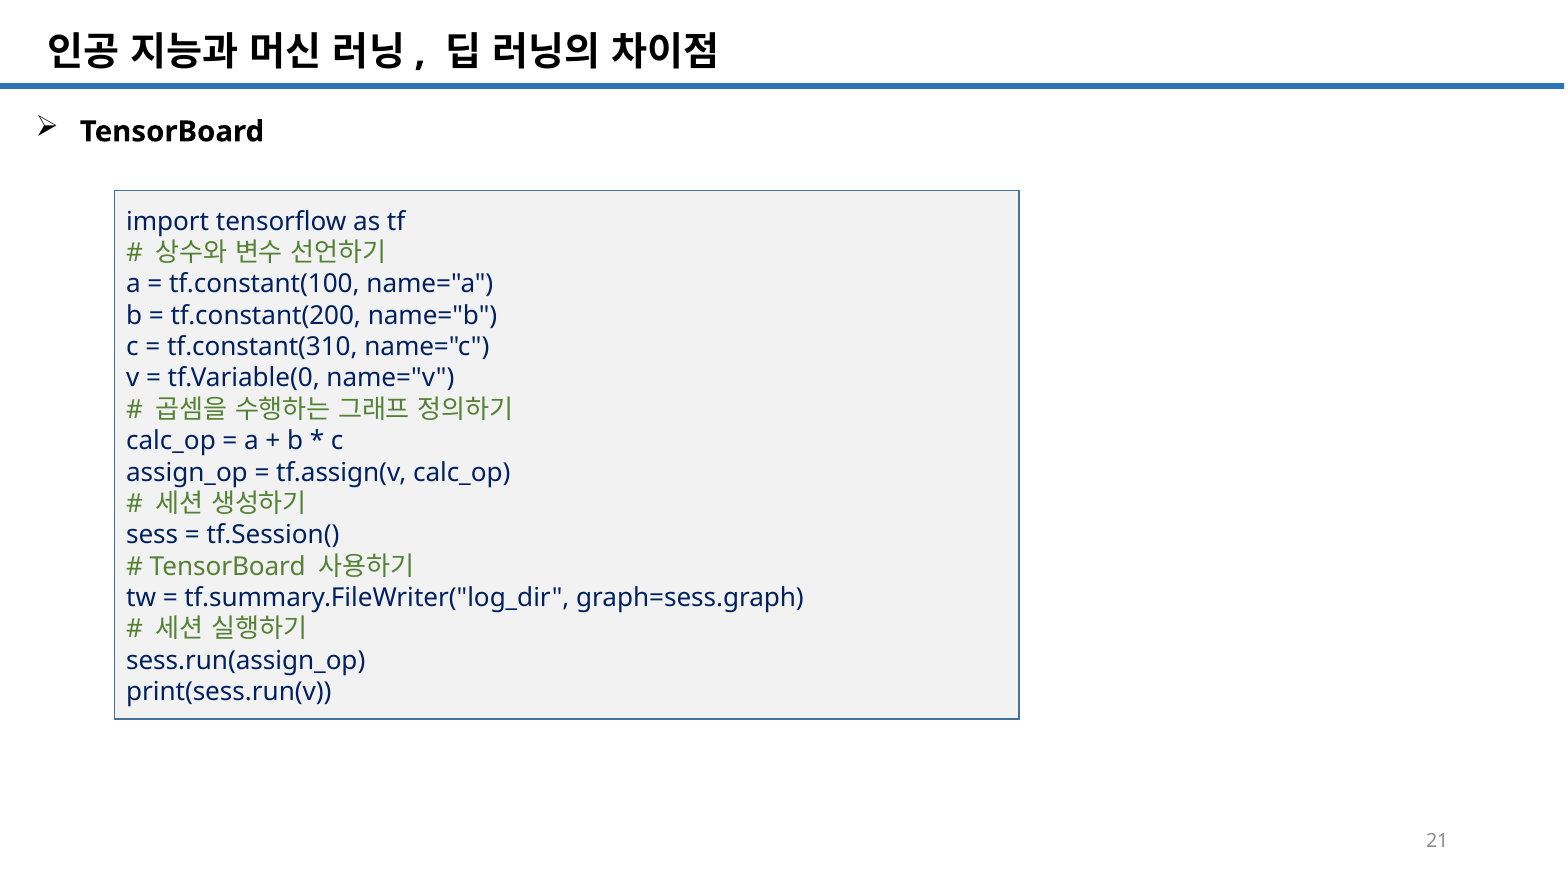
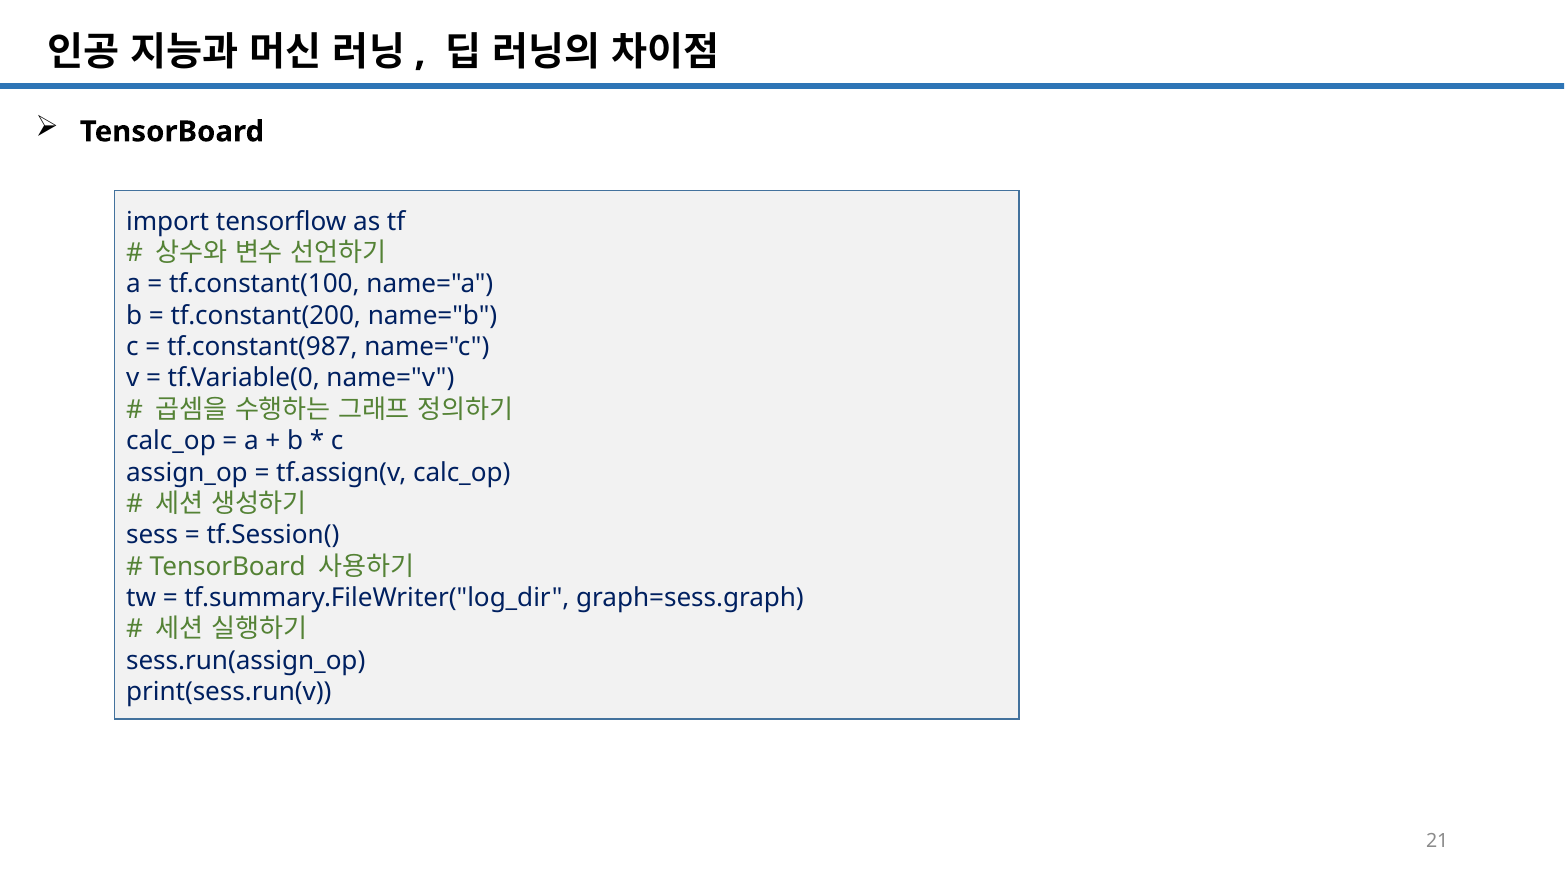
tf.constant(310: tf.constant(310 -> tf.constant(987
